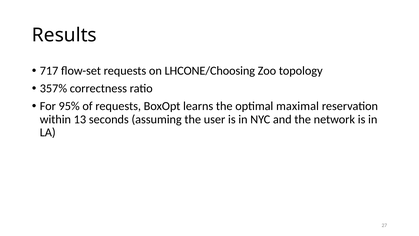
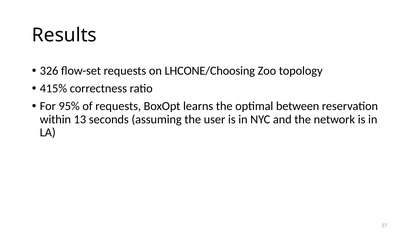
717: 717 -> 326
357%: 357% -> 415%
maximal: maximal -> between
